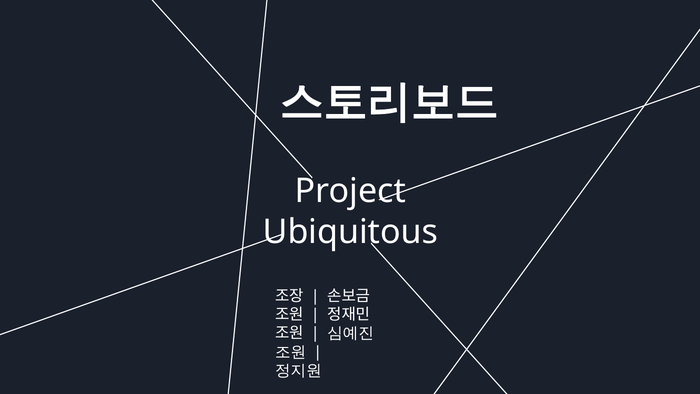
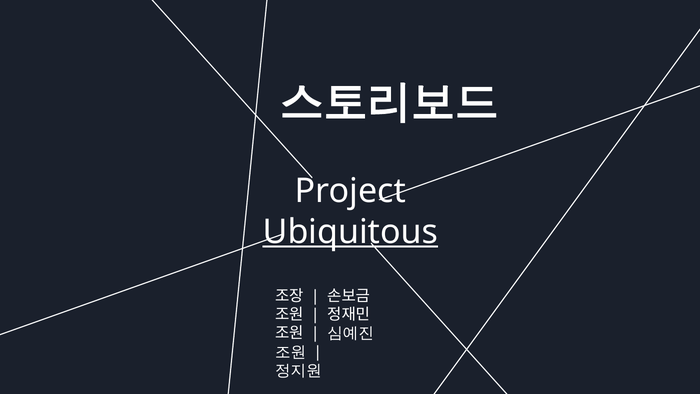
Ubiquitous underline: none -> present
